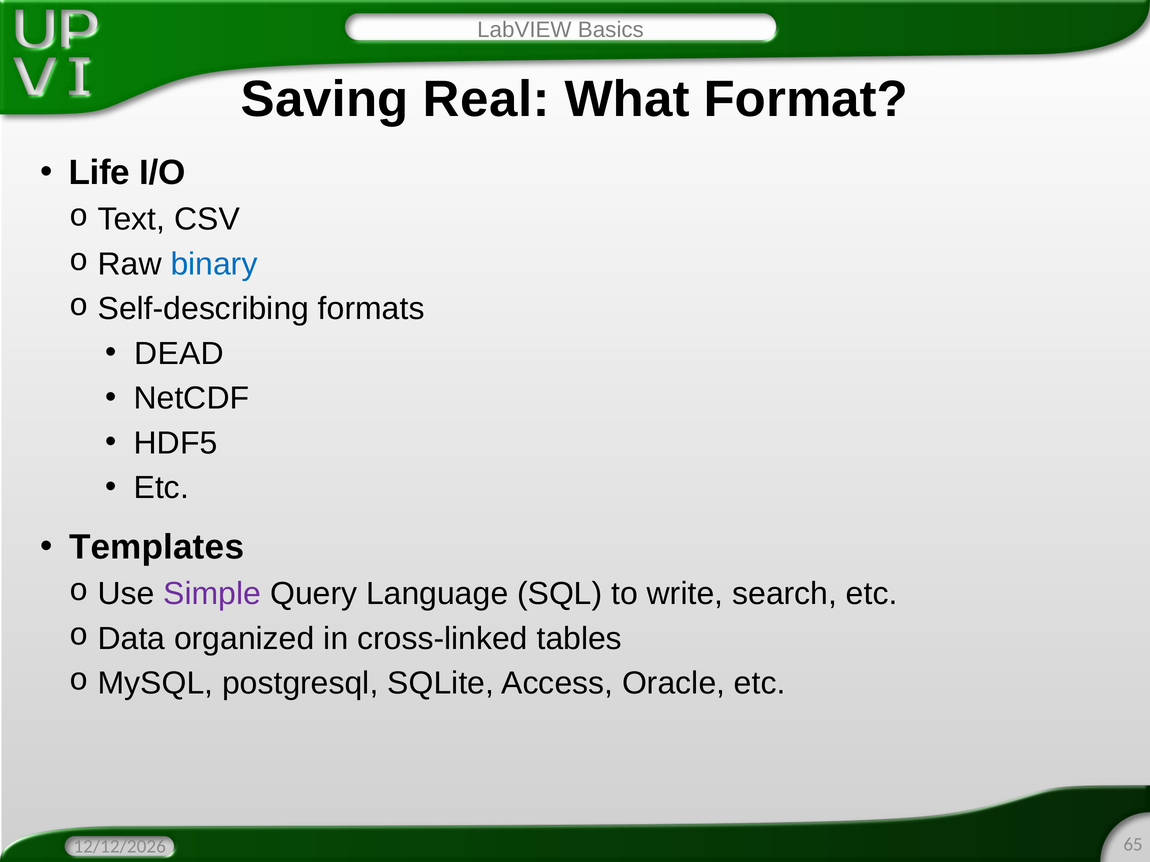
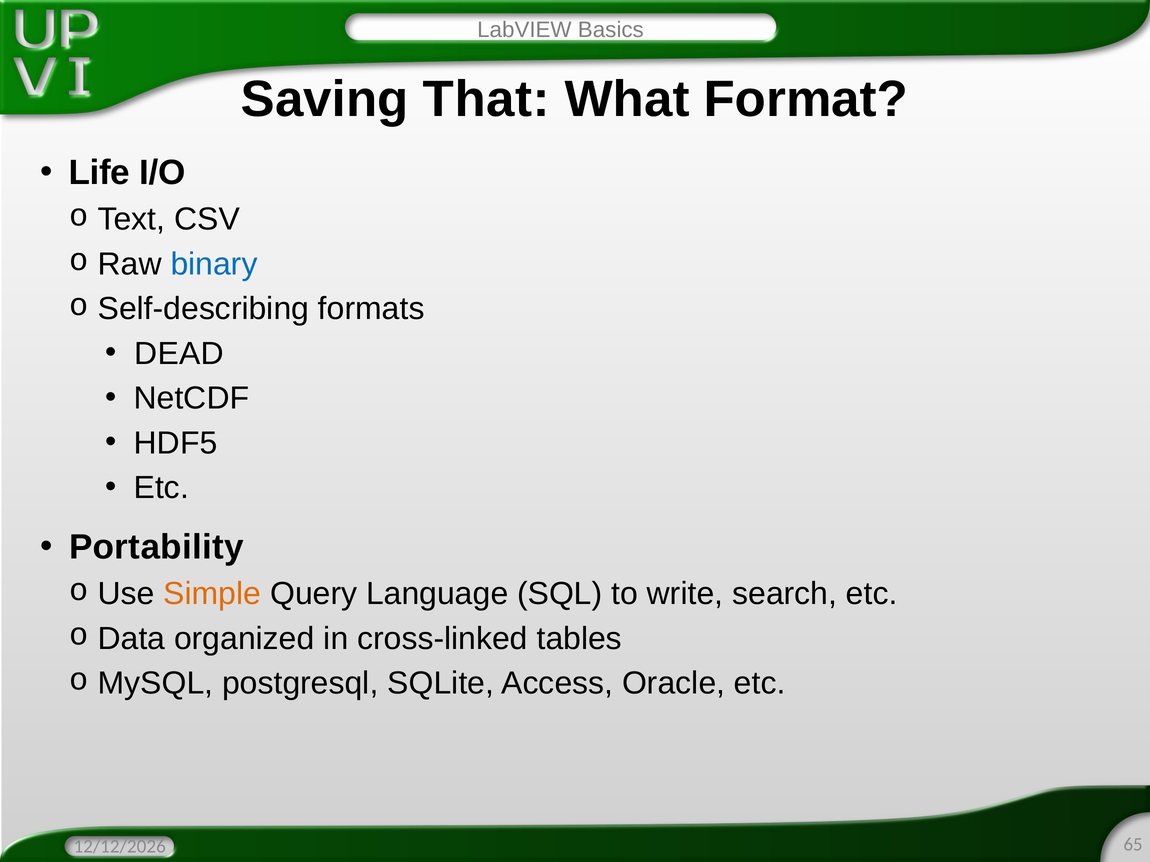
Real: Real -> That
Templates: Templates -> Portability
Simple colour: purple -> orange
